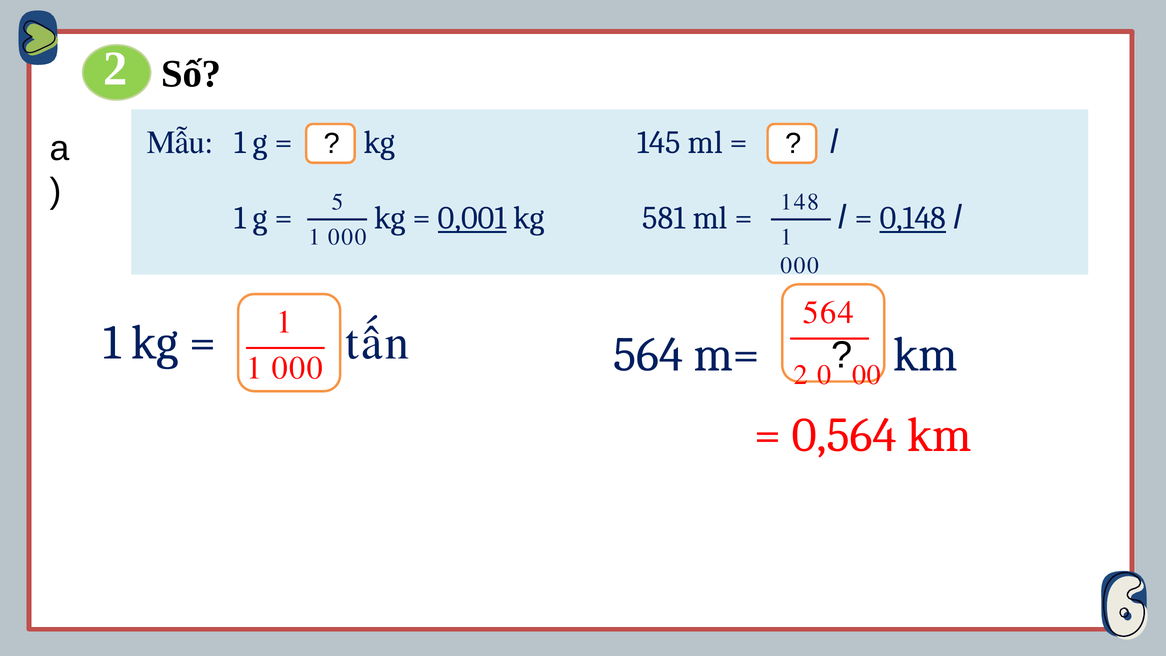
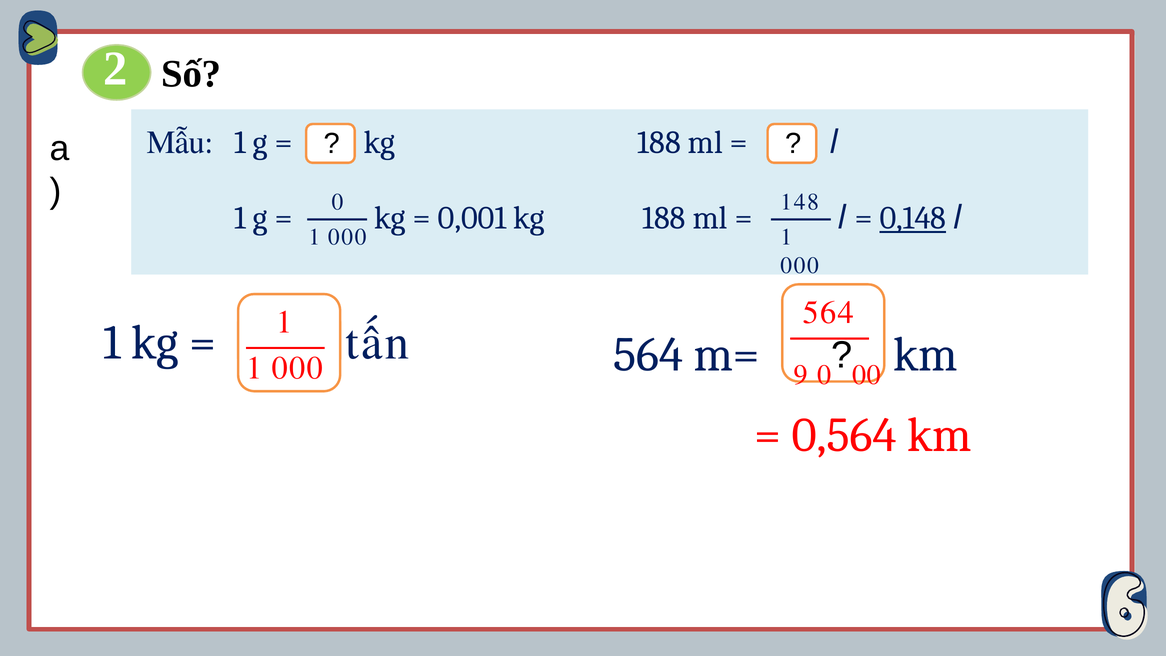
145 at (659, 143): 145 -> 188
5 at (337, 202): 5 -> 0
0,001 underline: present -> none
581 at (664, 218): 581 -> 188
m= 2: 2 -> 9
